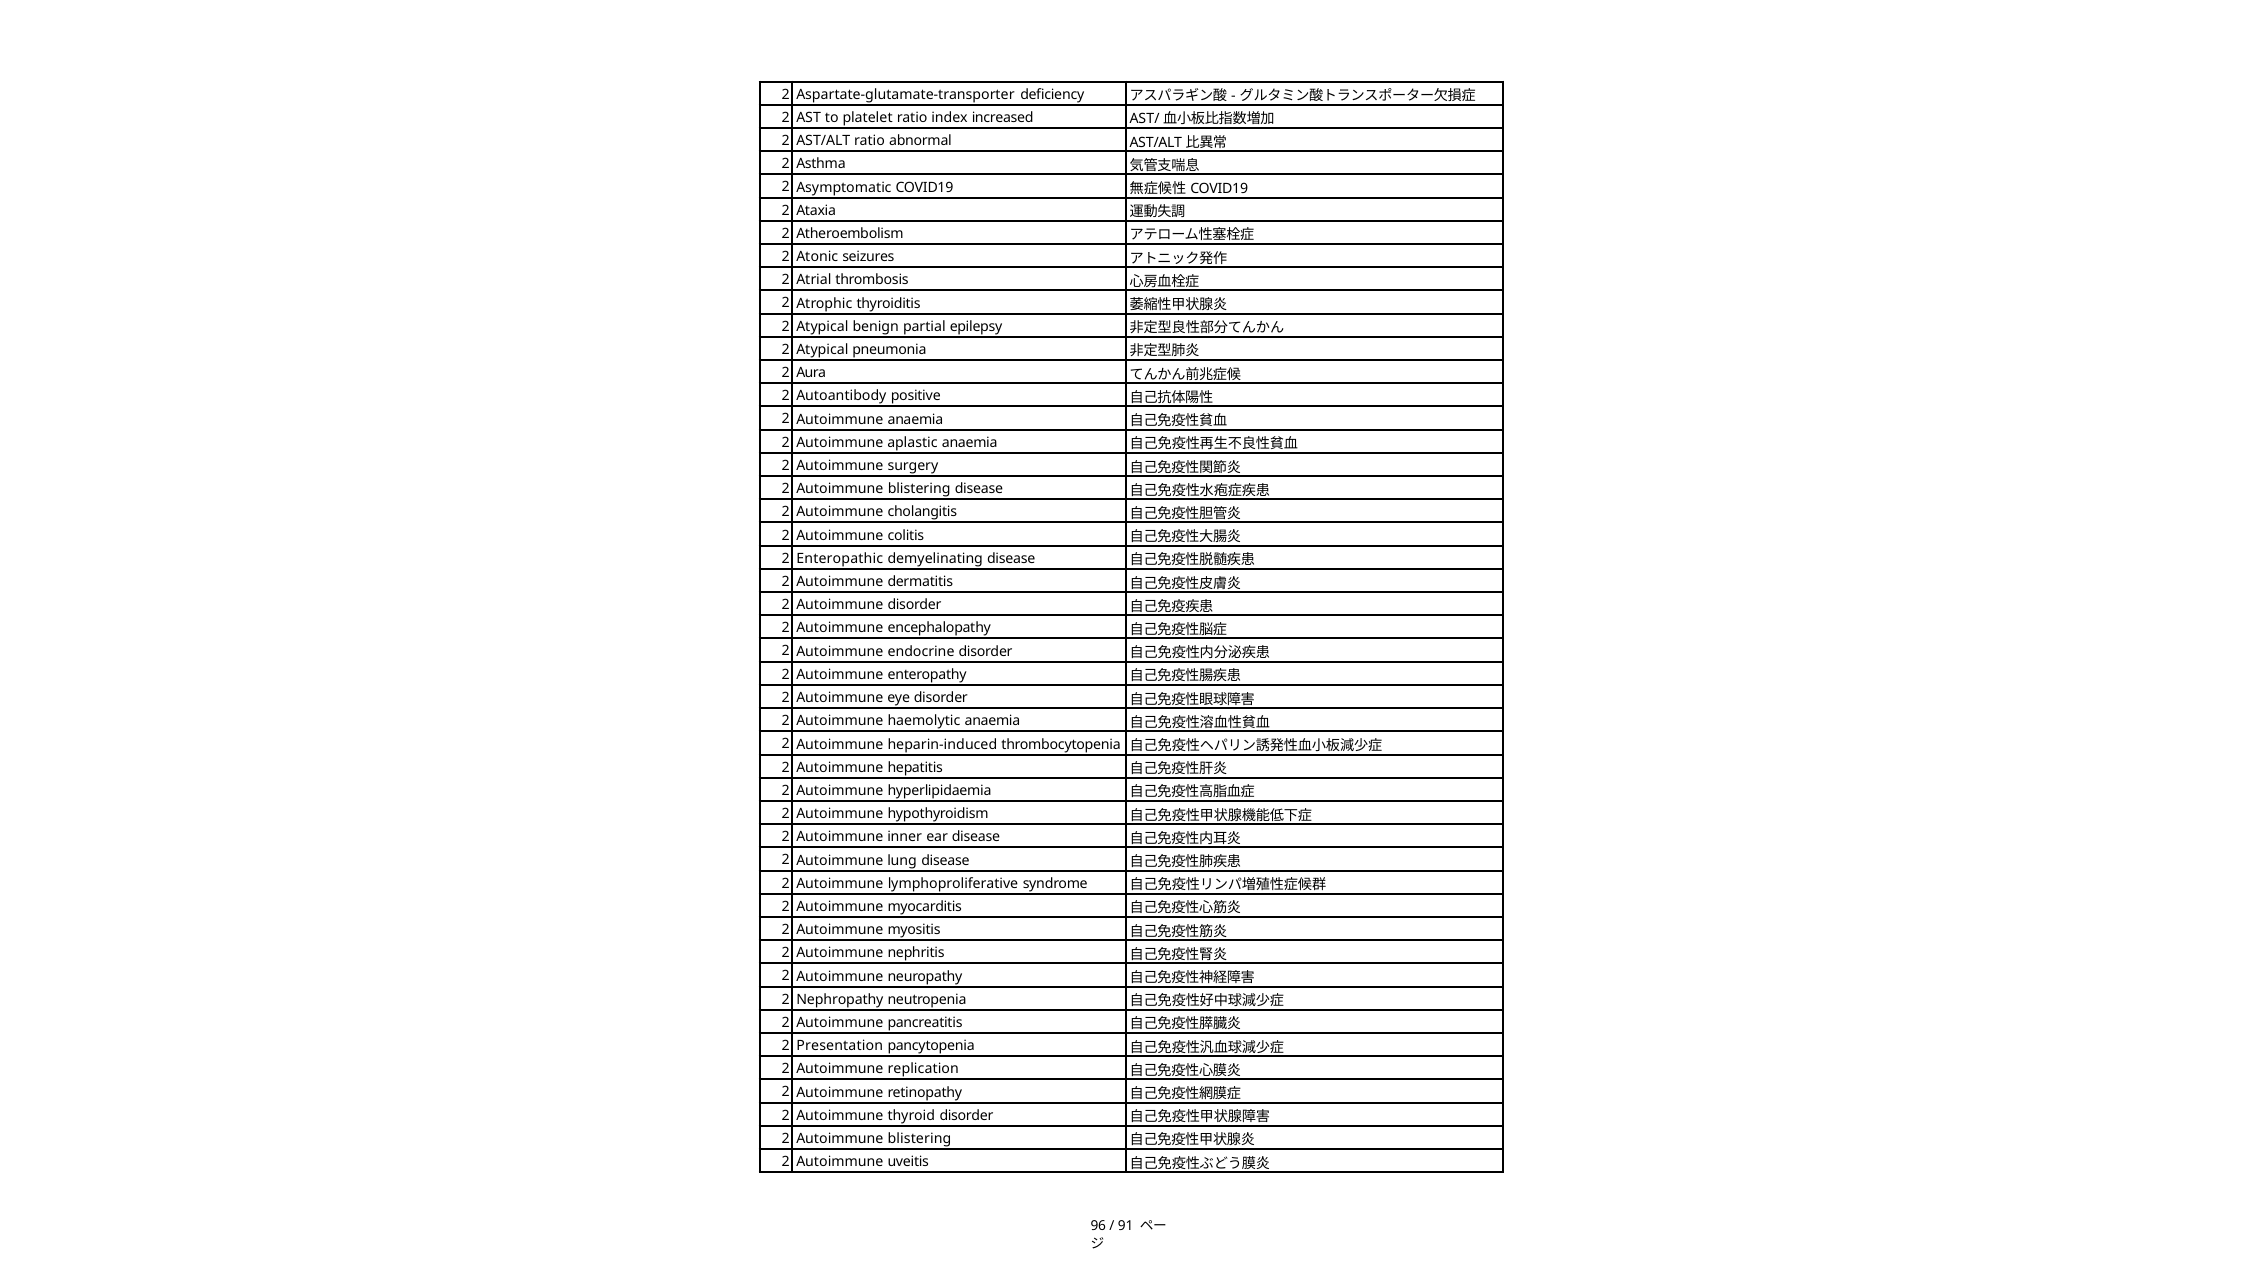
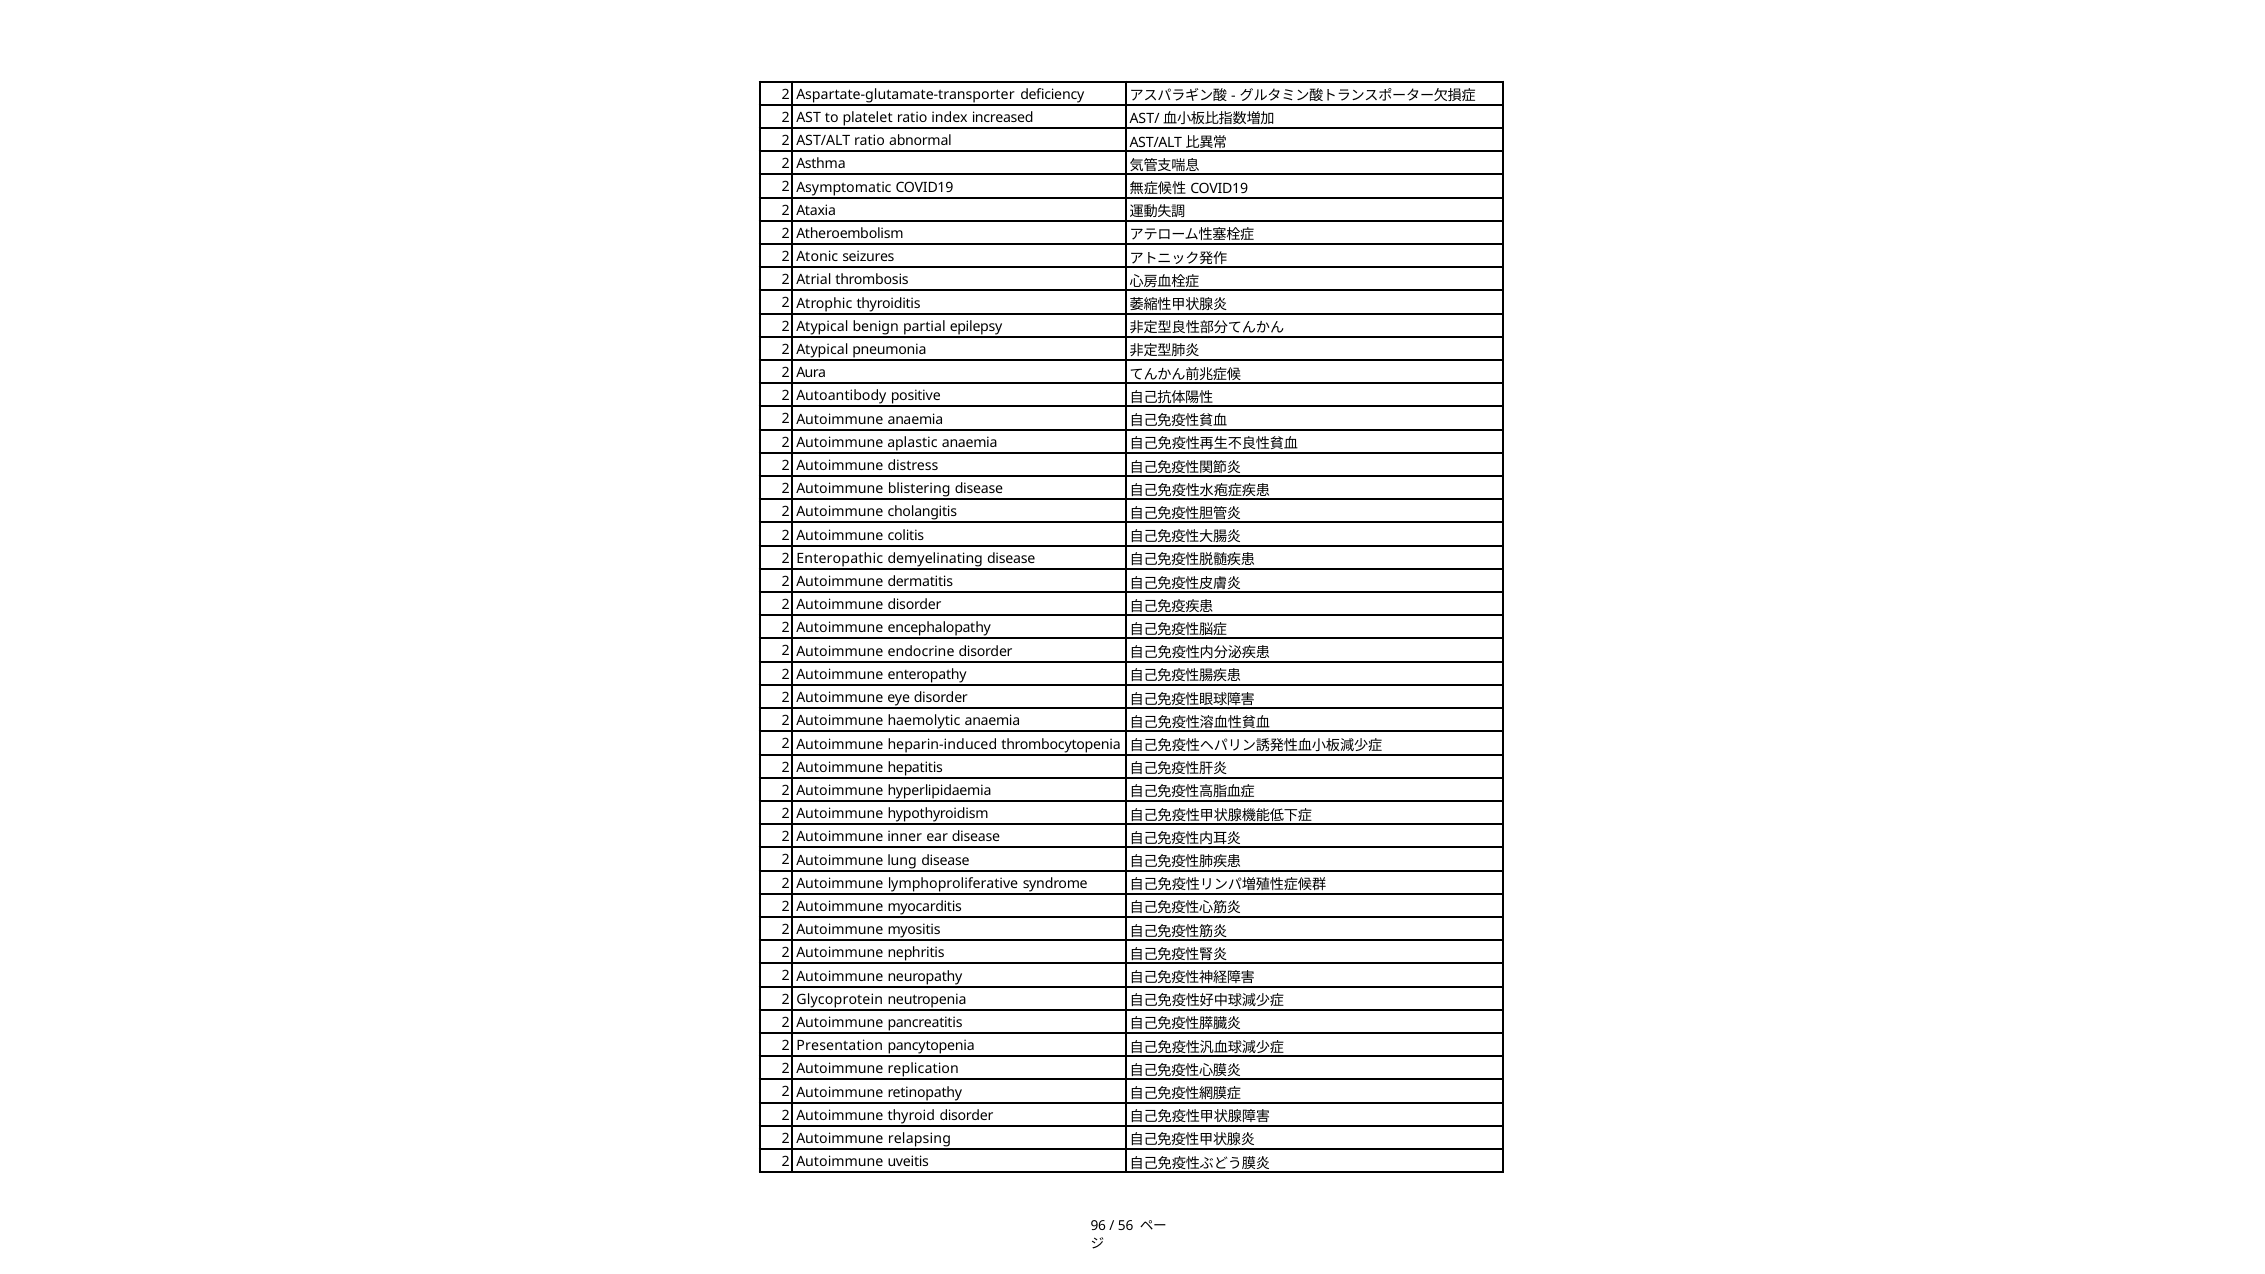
surgery: surgery -> distress
Nephropathy: Nephropathy -> Glycoprotein
blistering at (919, 1139): blistering -> relapsing
91: 91 -> 56
